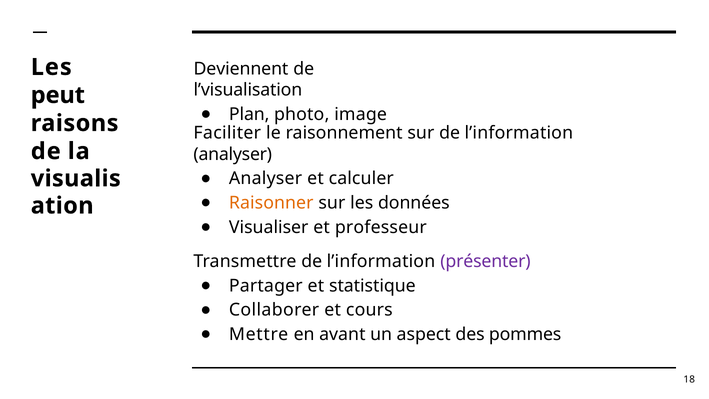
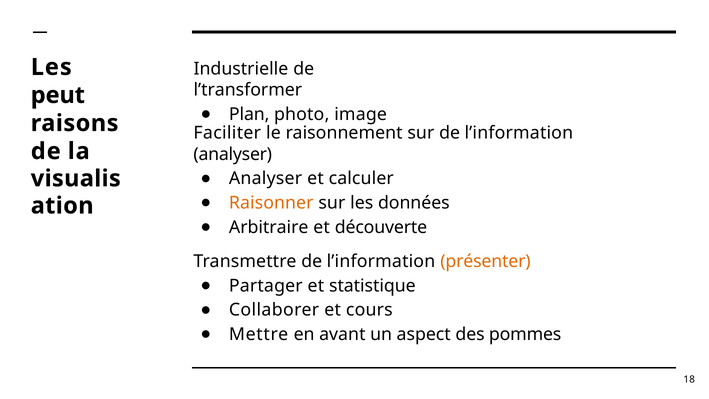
Deviennent: Deviennent -> Industrielle
l’visualisation: l’visualisation -> l’transformer
Visualiser: Visualiser -> Arbitraire
professeur: professeur -> découverte
présenter colour: purple -> orange
